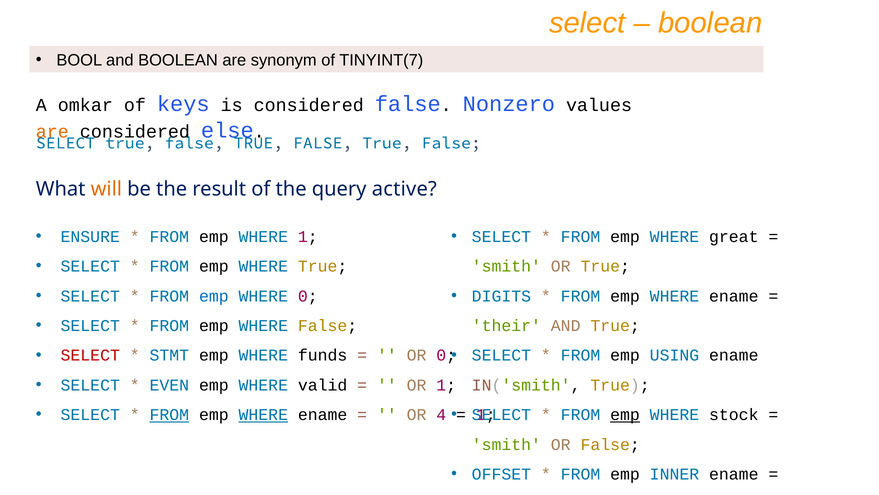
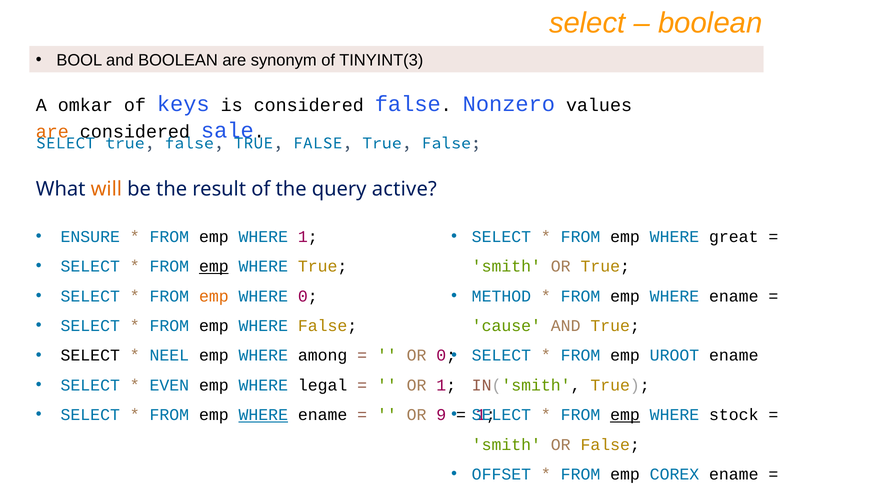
TINYINT(7: TINYINT(7 -> TINYINT(3
else: else -> sale
emp at (214, 266) underline: none -> present
emp at (214, 296) colour: blue -> orange
DIGITS: DIGITS -> METHOD
their: their -> cause
SELECT at (90, 355) colour: red -> black
STMT: STMT -> NEEL
funds: funds -> among
USING: USING -> UROOT
valid: valid -> legal
FROM at (169, 414) underline: present -> none
4: 4 -> 9
INNER: INNER -> COREX
